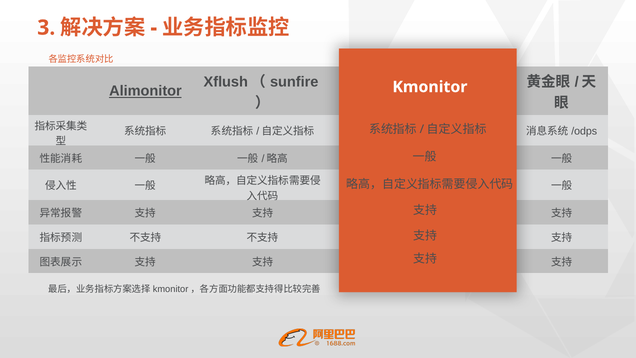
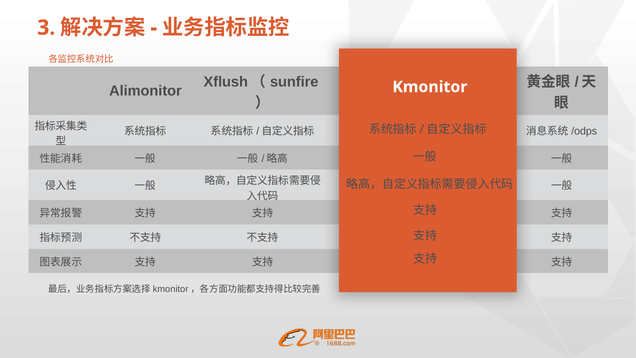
Alimonitor underline: present -> none
